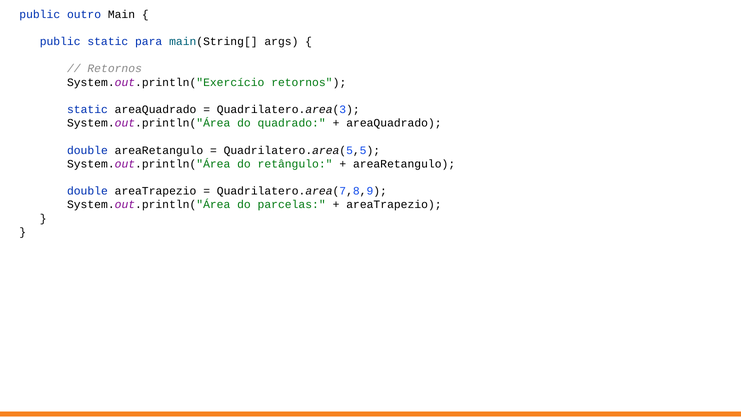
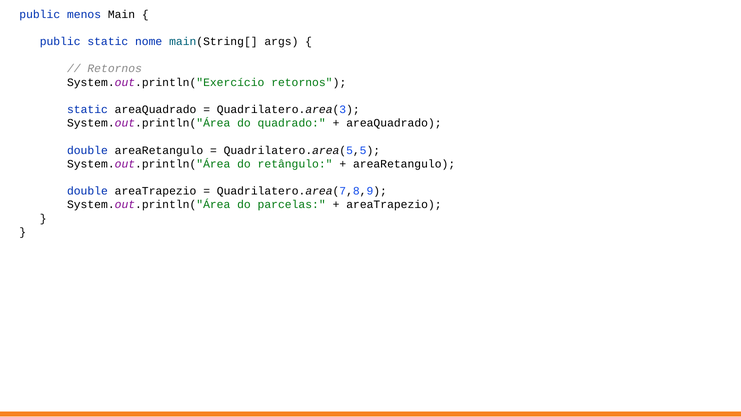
outro: outro -> menos
para: para -> nome
